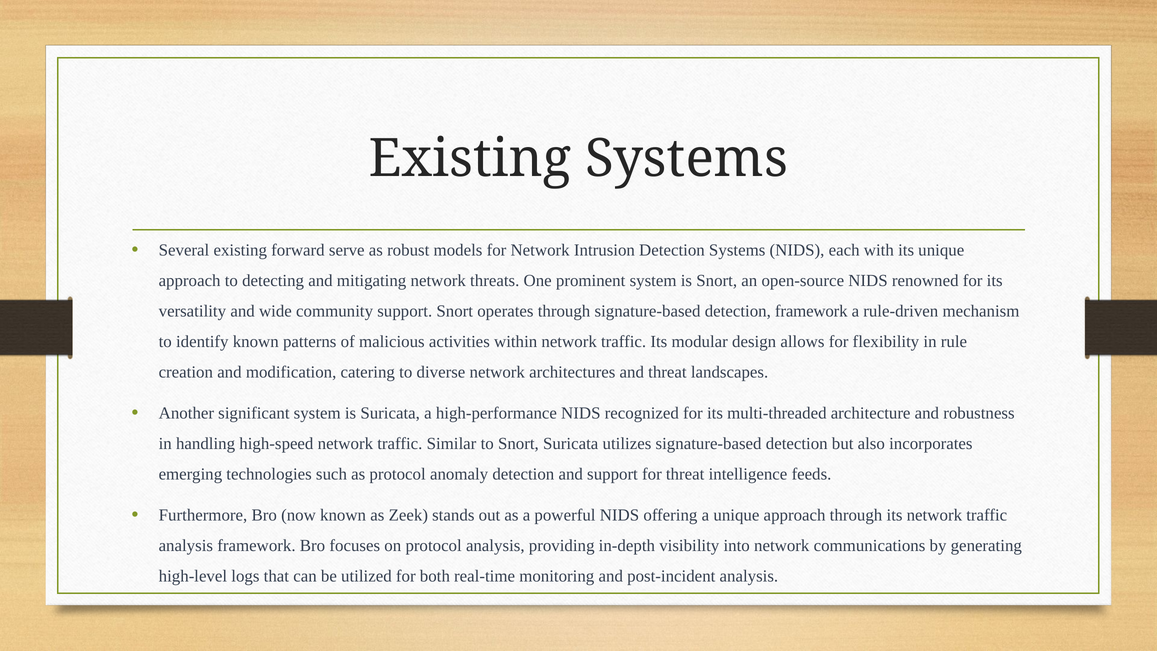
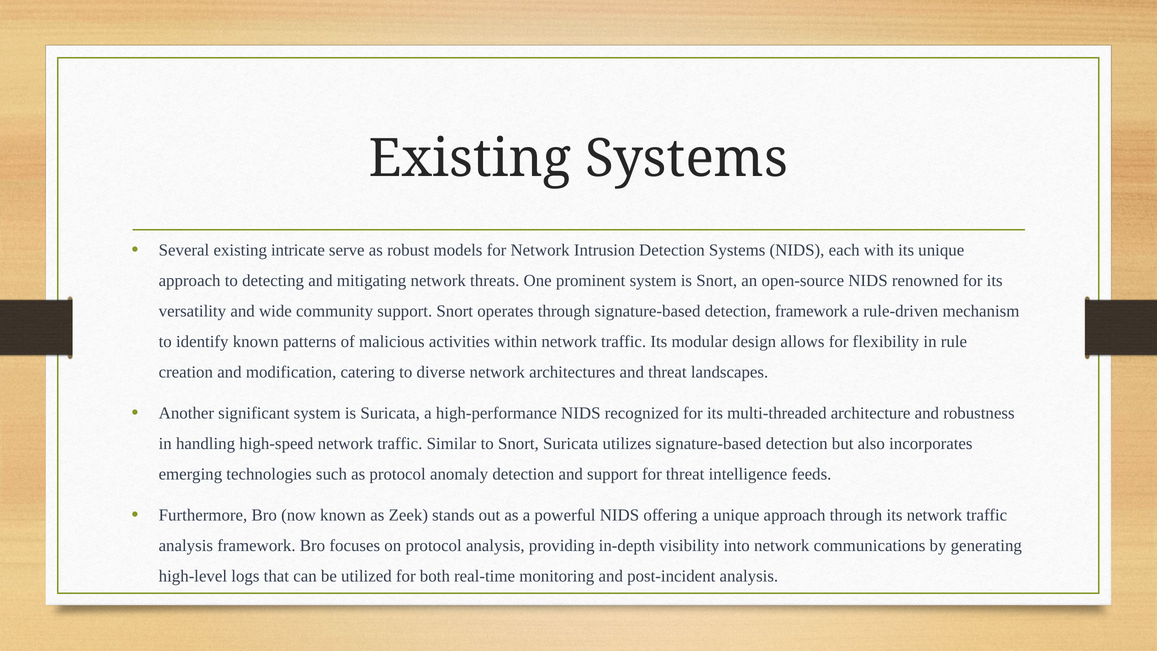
forward: forward -> intricate
